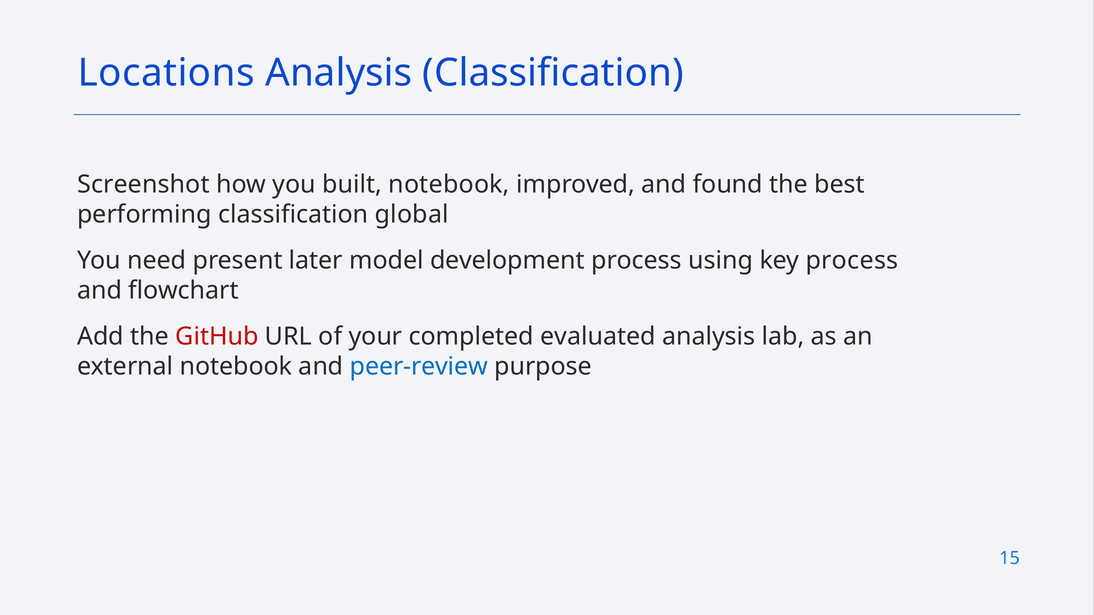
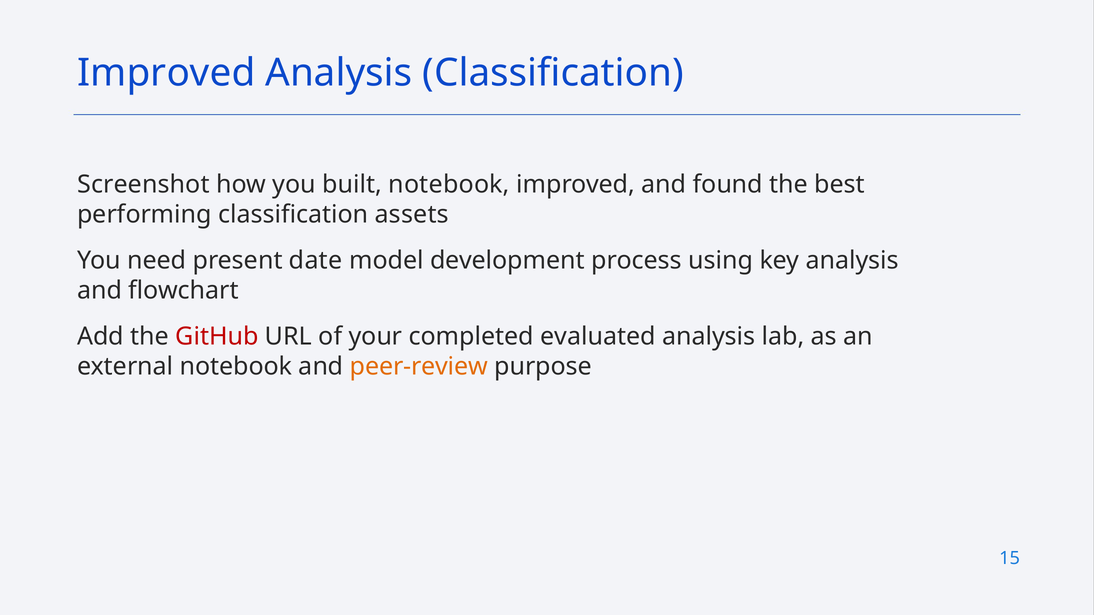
Locations at (166, 73): Locations -> Improved
global: global -> assets
later: later -> date
key process: process -> analysis
peer-review colour: blue -> orange
